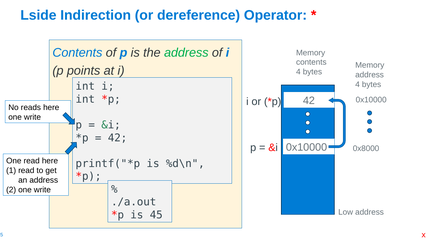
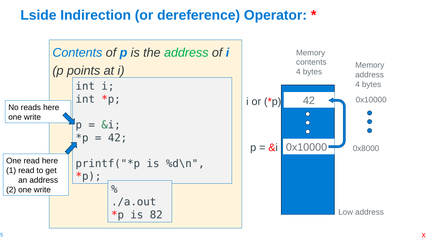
45: 45 -> 82
